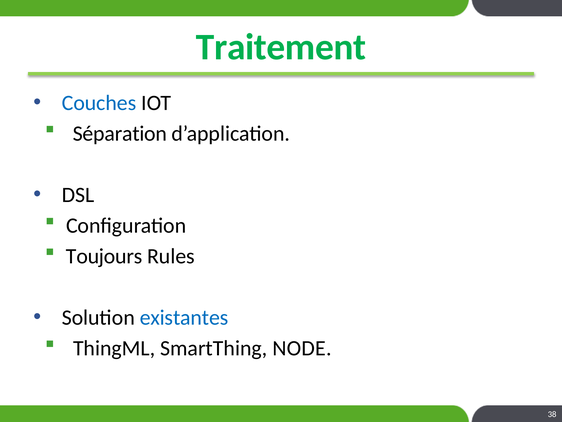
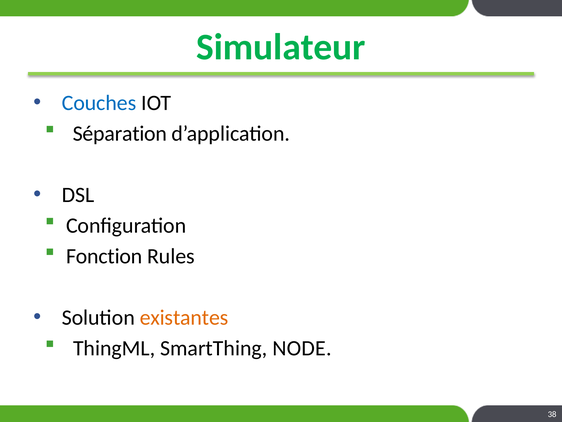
Traitement: Traitement -> Simulateur
Toujours: Toujours -> Fonction
existantes colour: blue -> orange
